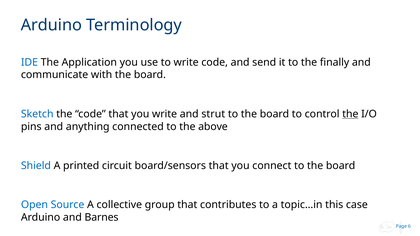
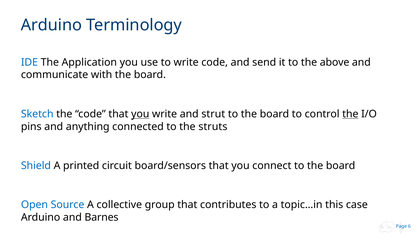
finally: finally -> above
you at (140, 114) underline: none -> present
above: above -> struts
